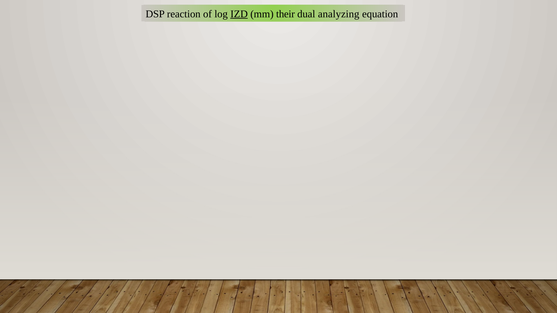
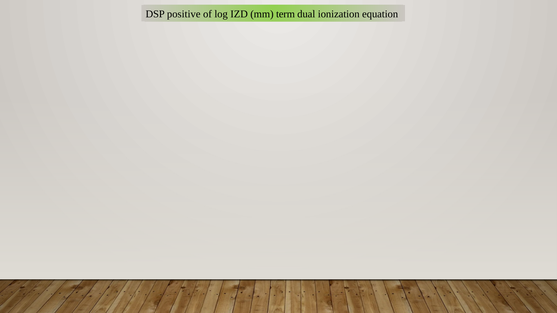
reaction: reaction -> positive
IZD underline: present -> none
their: their -> term
analyzing: analyzing -> ionization
